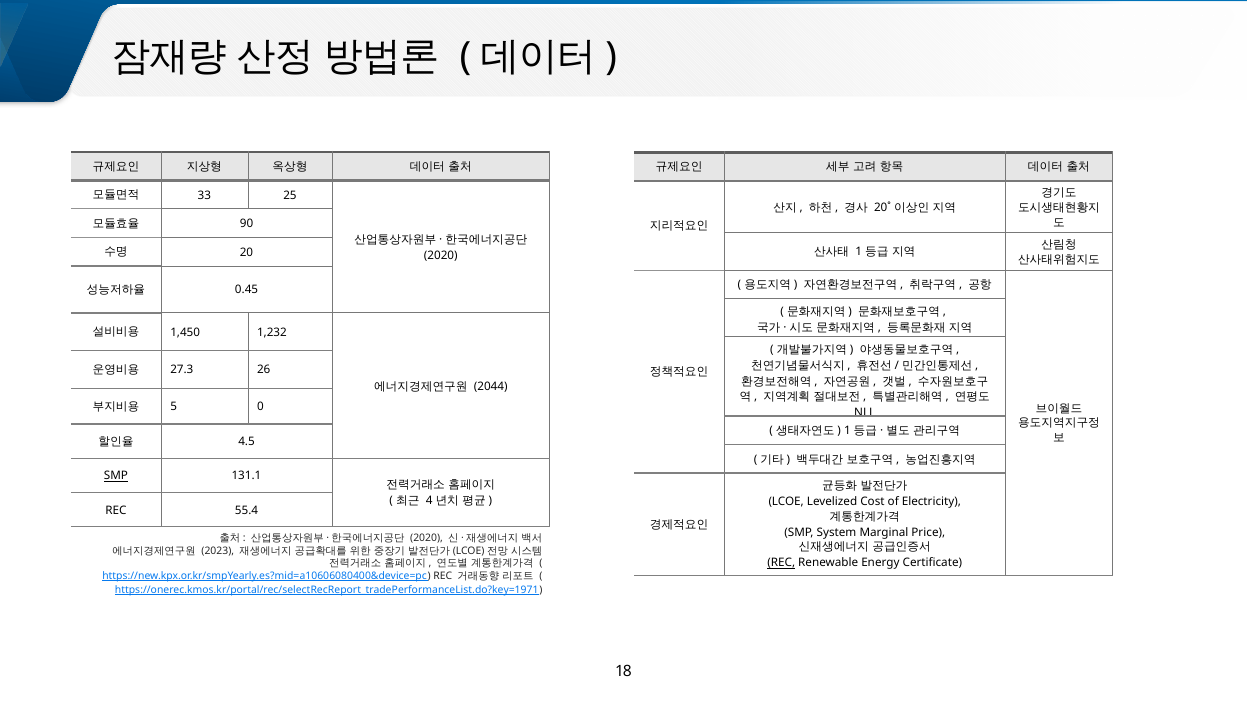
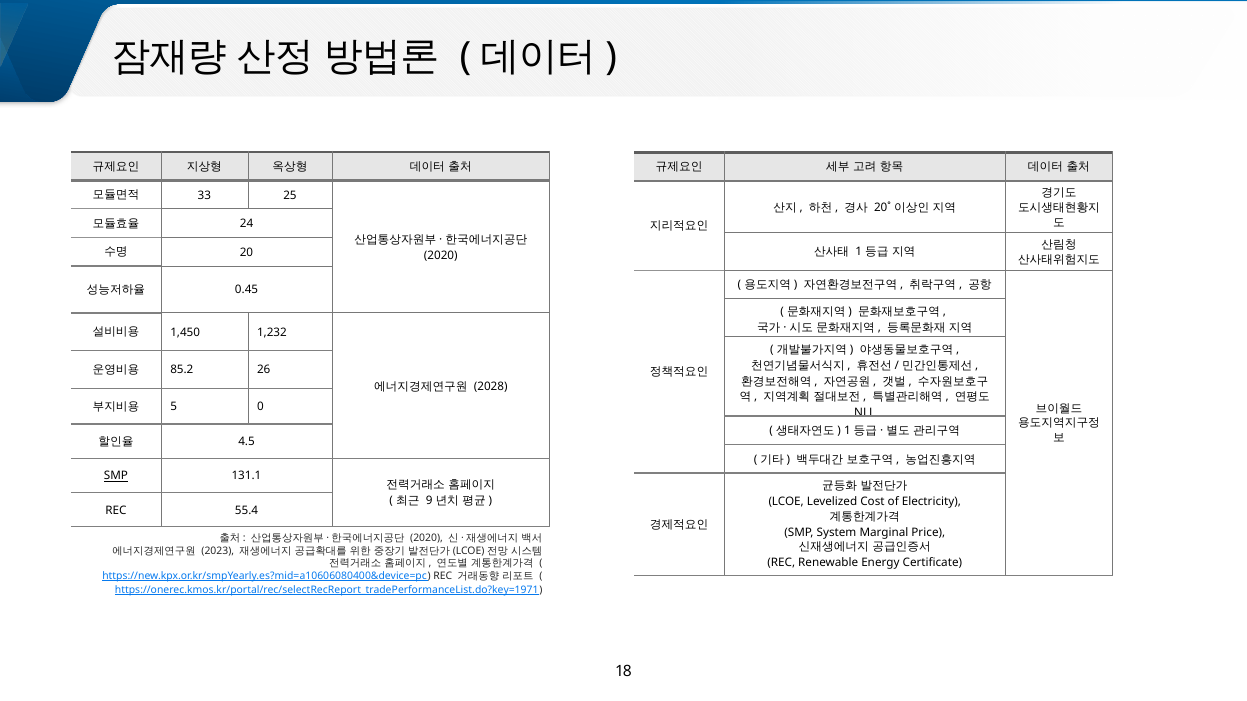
90: 90 -> 24
27.3: 27.3 -> 85.2
2044: 2044 -> 2028
4: 4 -> 9
REC at (781, 563) underline: present -> none
